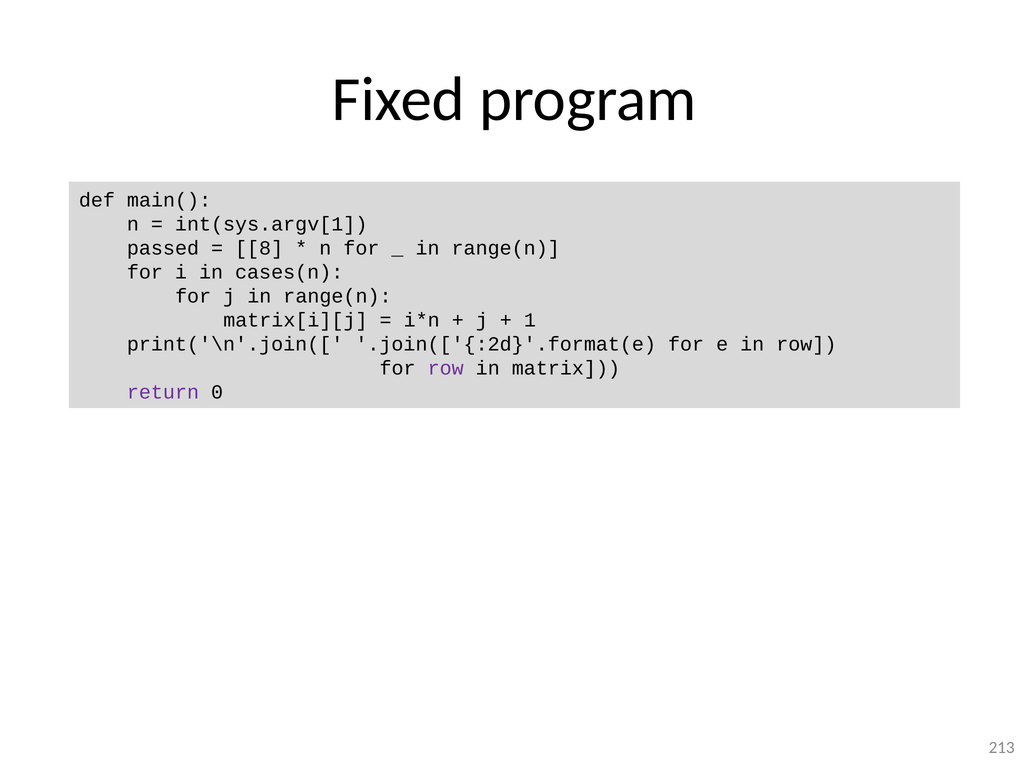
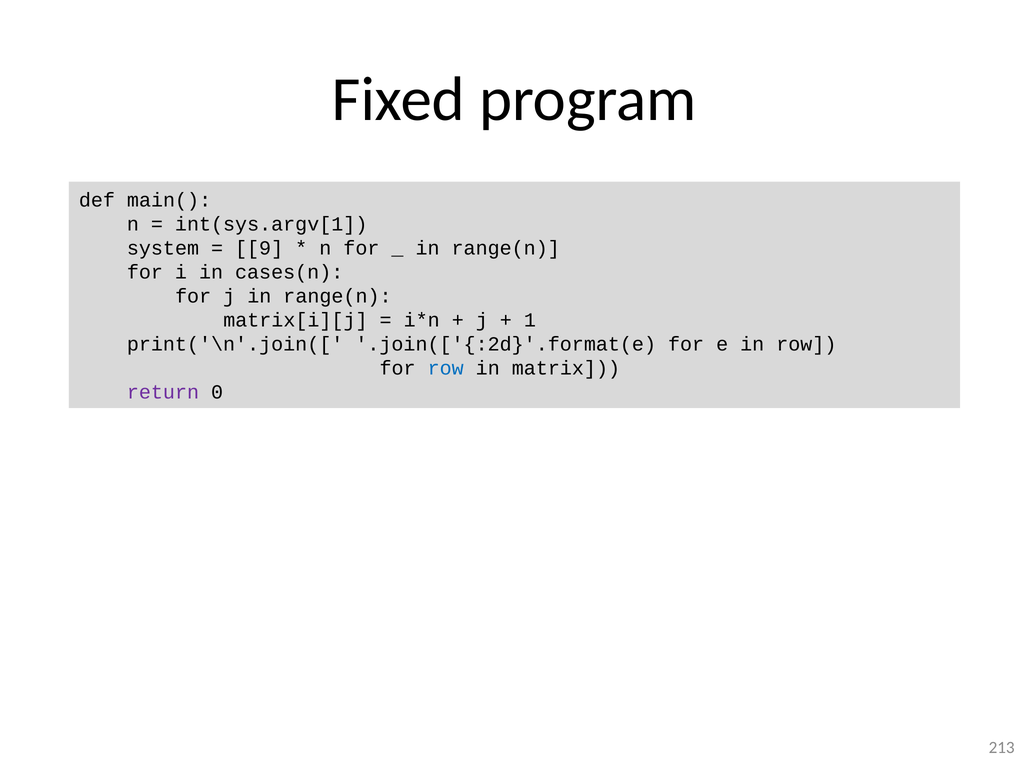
passed: passed -> system
8: 8 -> 9
row at (446, 368) colour: purple -> blue
